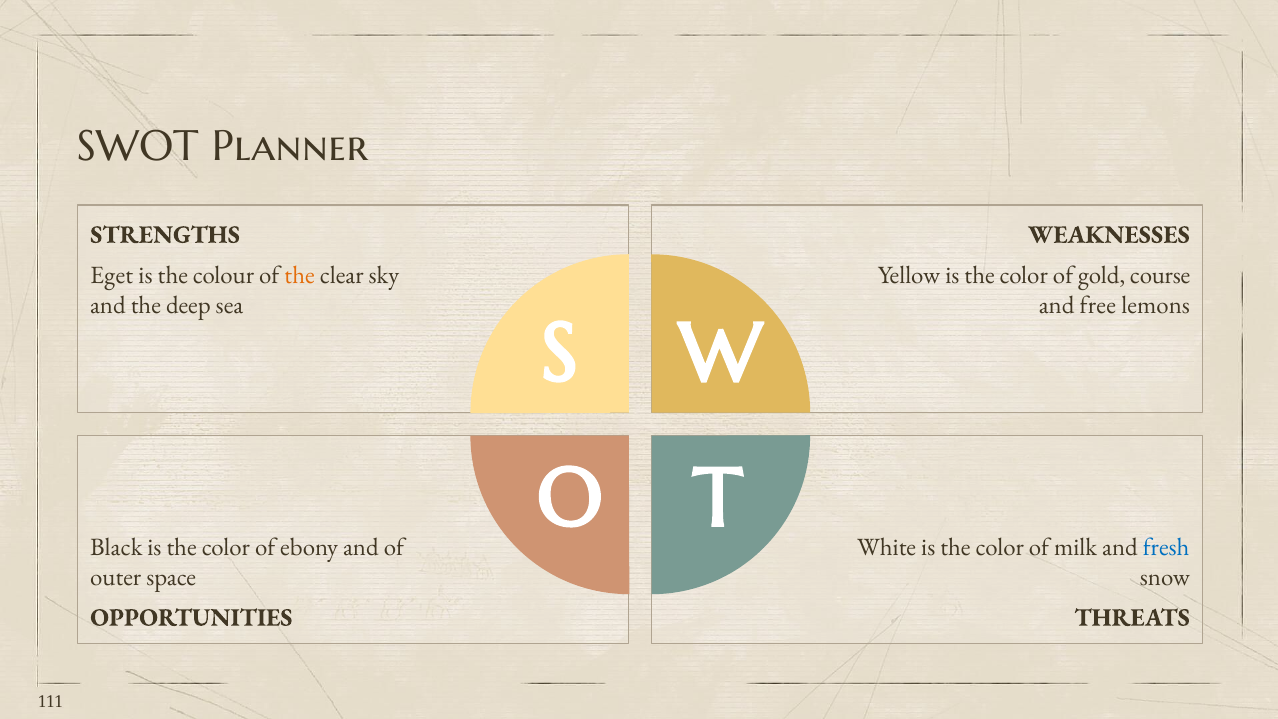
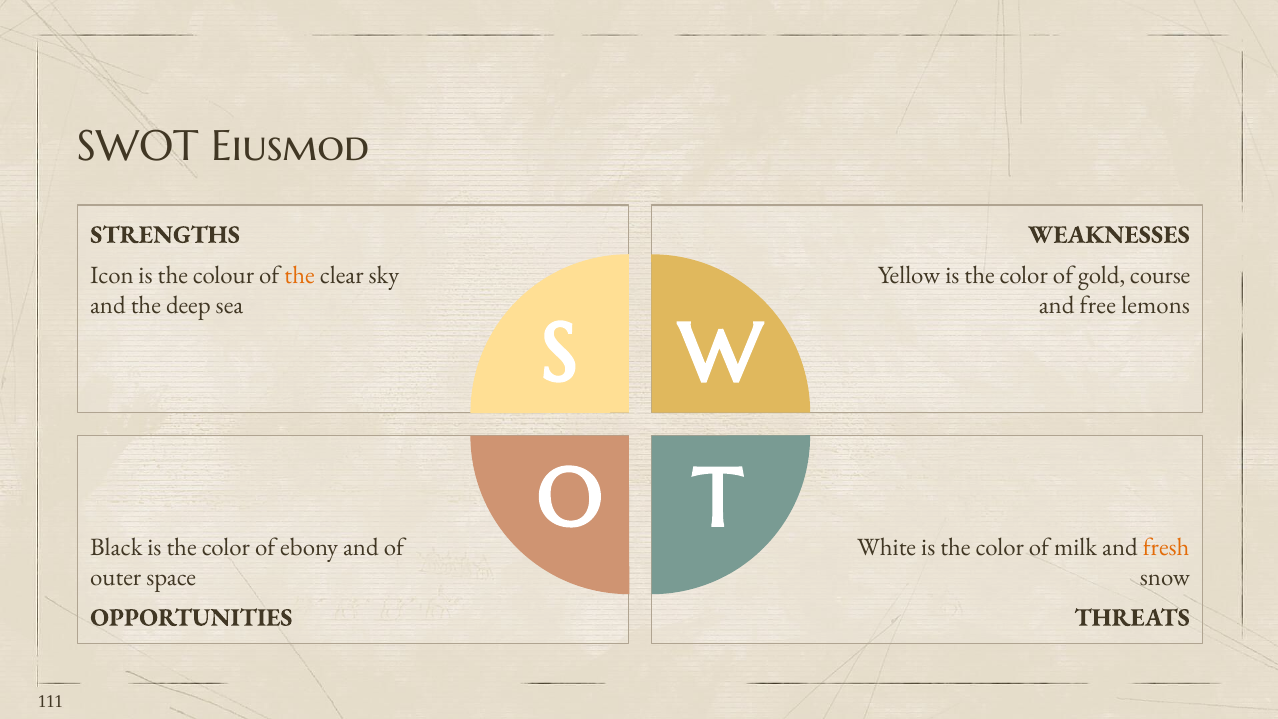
Planner: Planner -> Eiusmod
Eget: Eget -> Icon
fresh colour: blue -> orange
